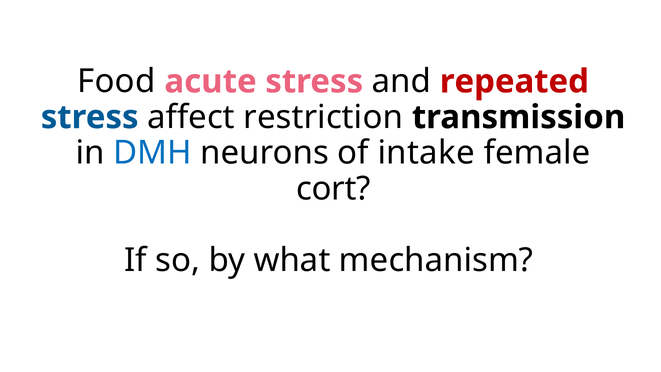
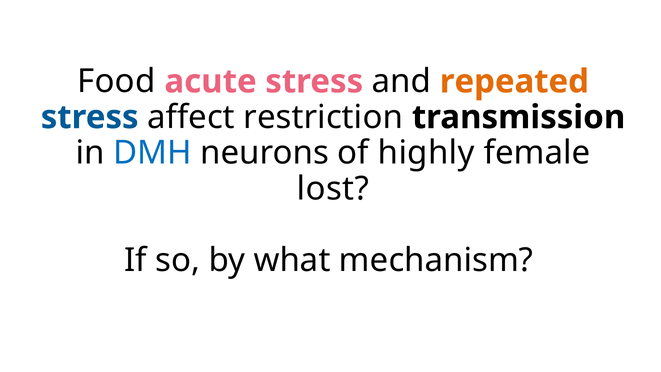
repeated colour: red -> orange
intake: intake -> highly
cort: cort -> lost
